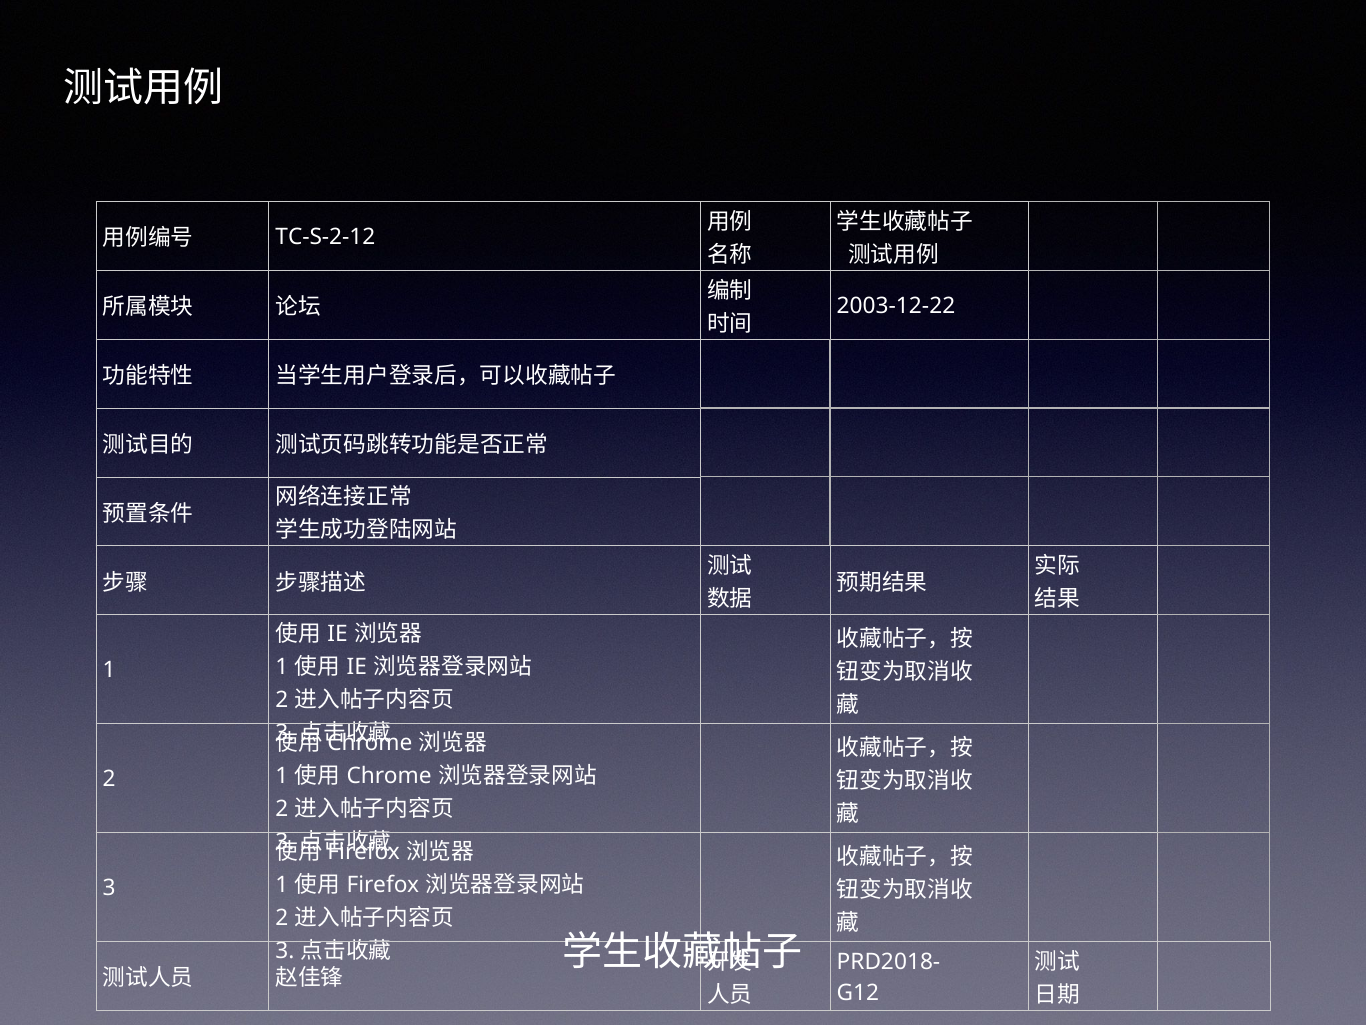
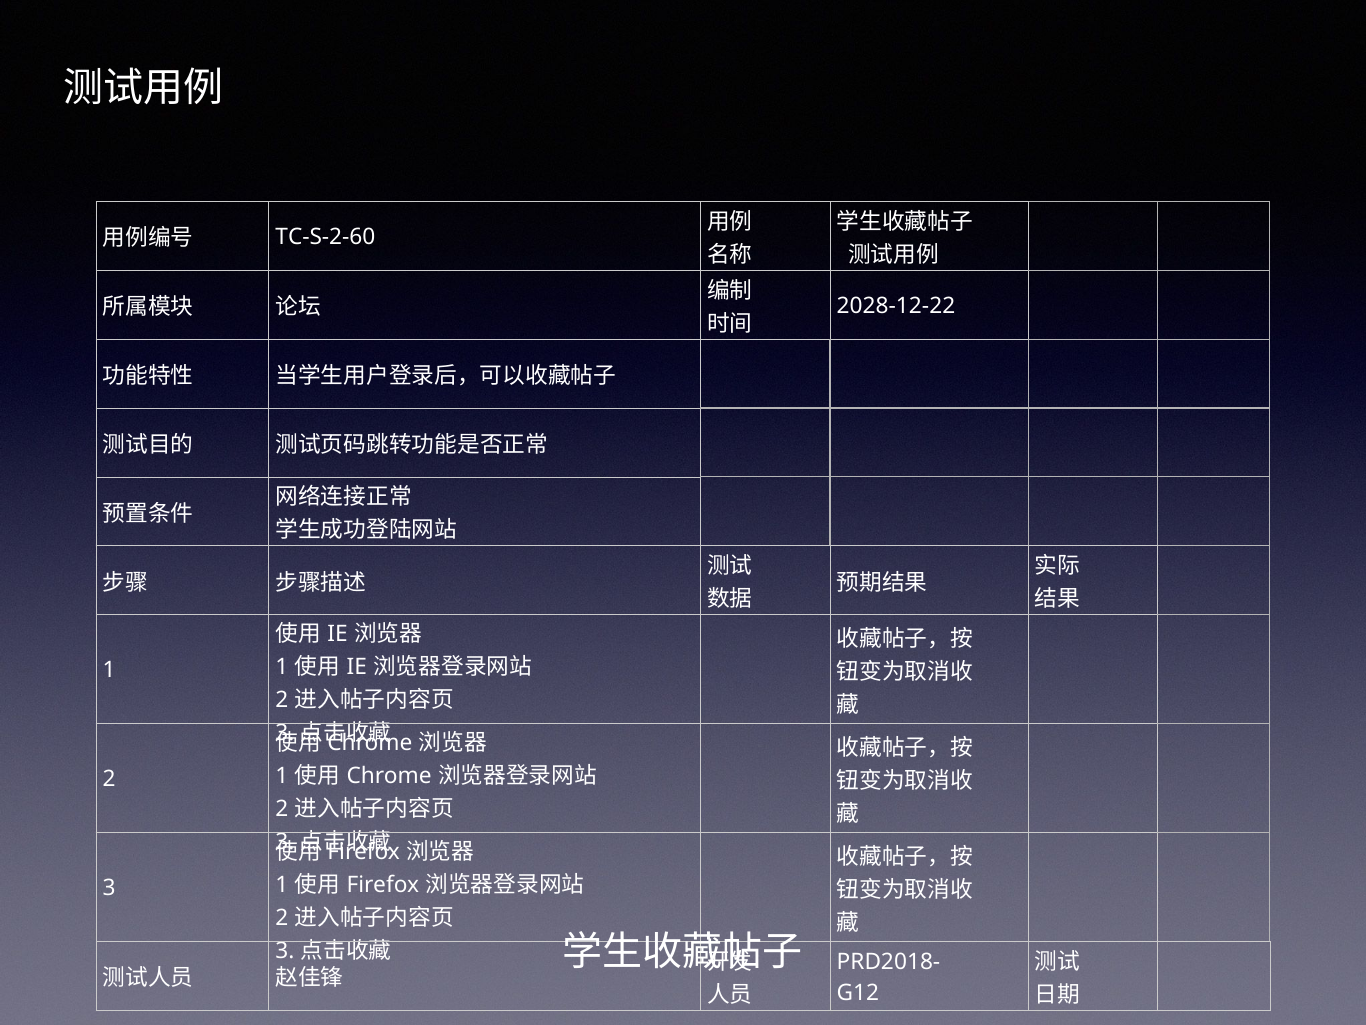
TC-S-2-12: TC-S-2-12 -> TC-S-2-60
2003-12-22: 2003-12-22 -> 2028-12-22
